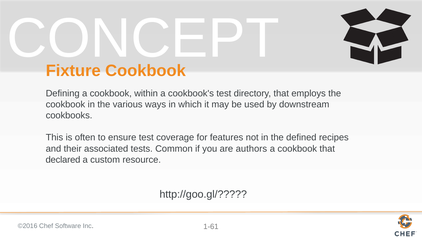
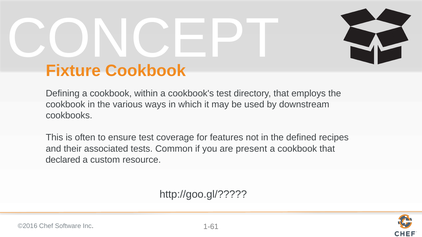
authors: authors -> present
